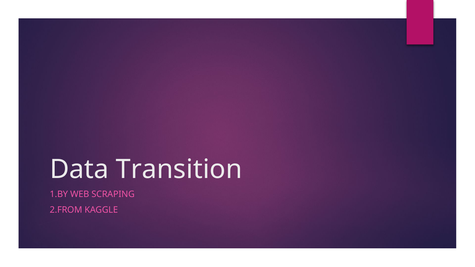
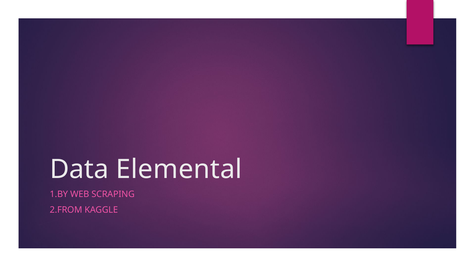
Transition: Transition -> Elemental
